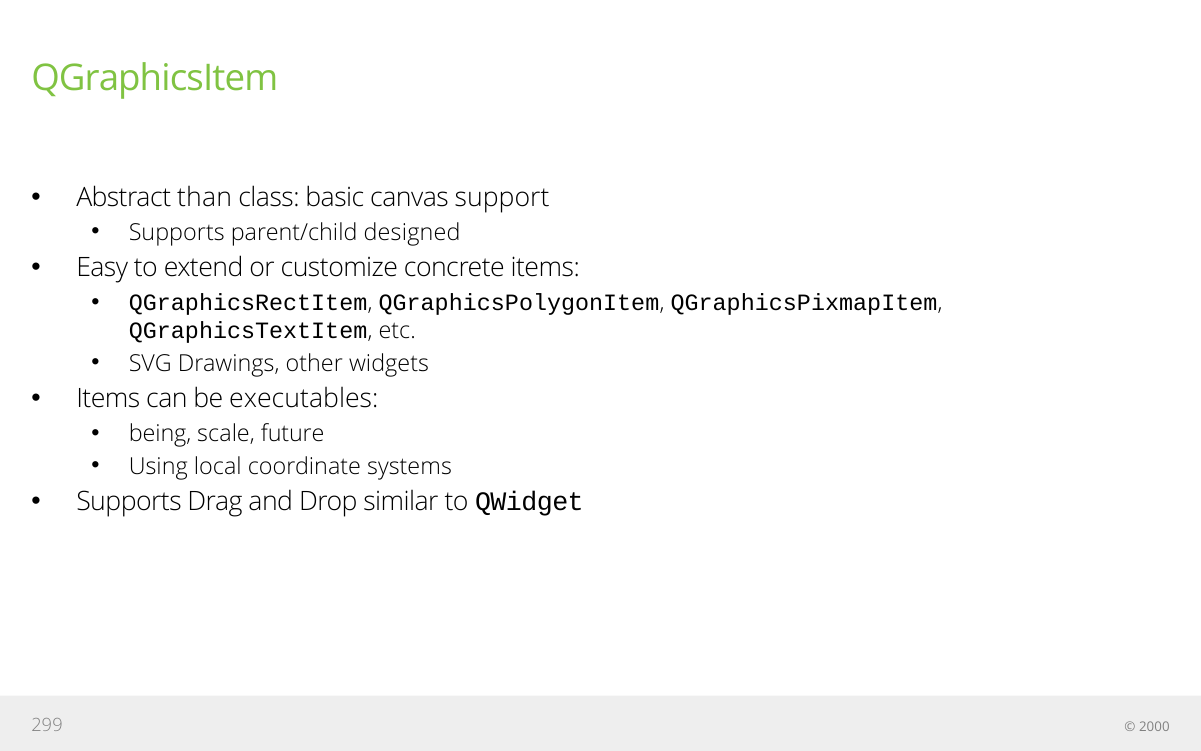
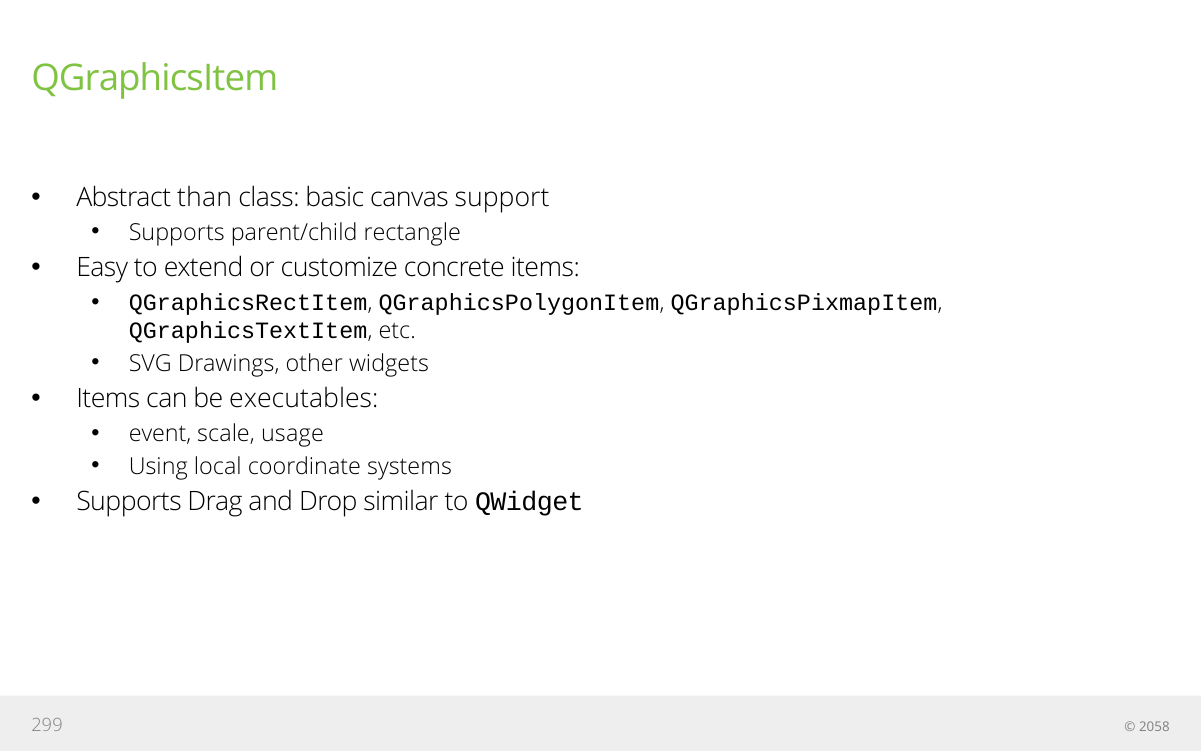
designed: designed -> rectangle
being: being -> event
future: future -> usage
2000: 2000 -> 2058
